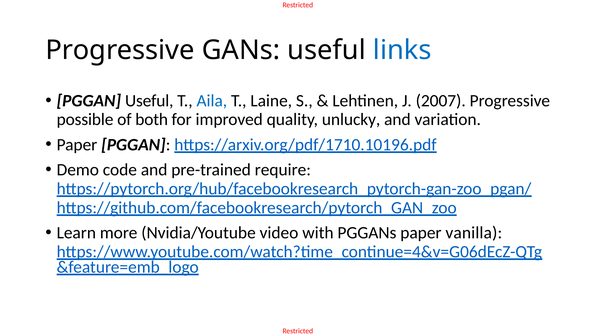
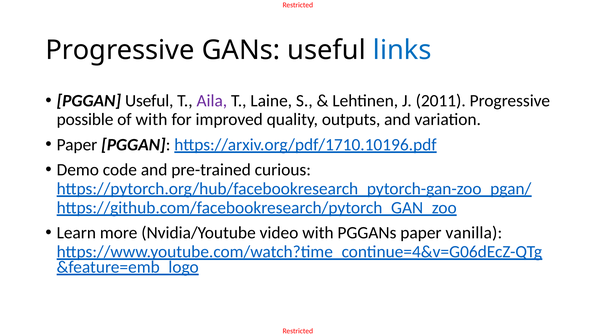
Aila colour: blue -> purple
2007: 2007 -> 2011
of both: both -> with
unlucky: unlucky -> outputs
require: require -> curious
